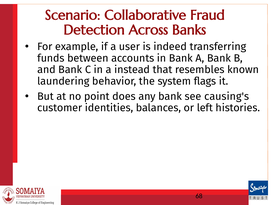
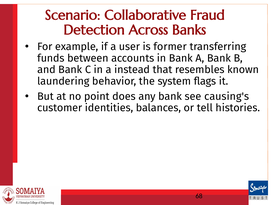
indeed: indeed -> former
left: left -> tell
